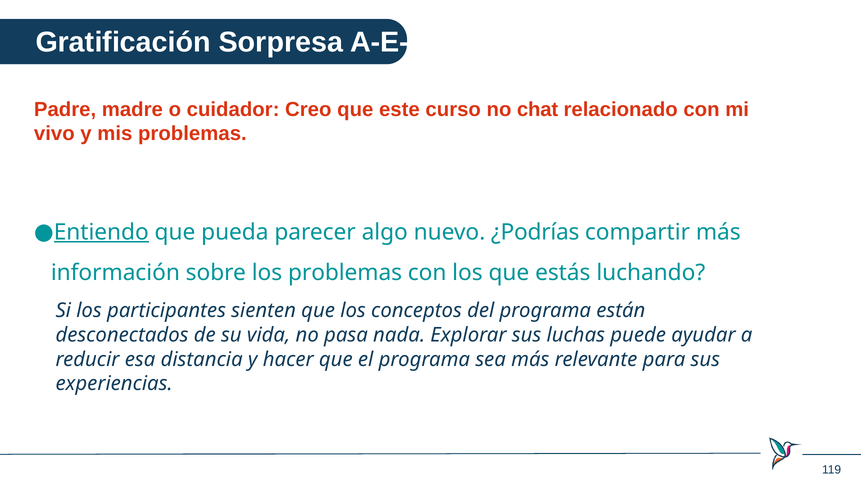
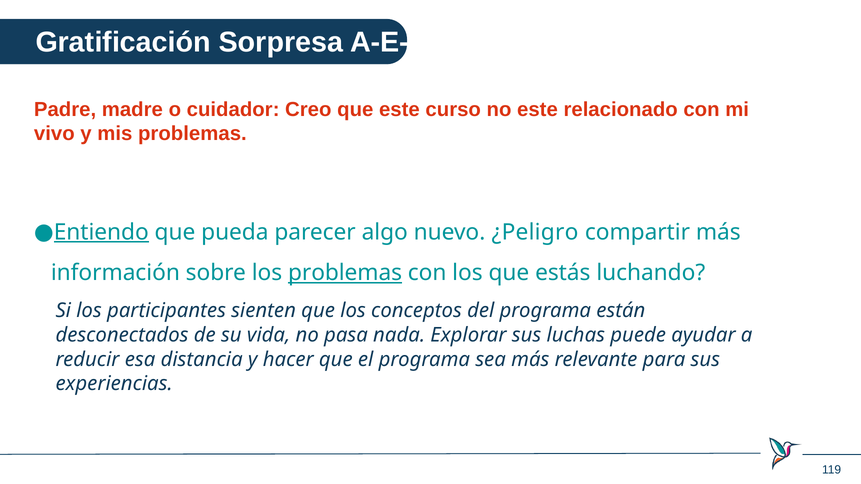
no chat: chat -> este
¿Podrías: ¿Podrías -> ¿Peligro
problemas at (345, 273) underline: none -> present
